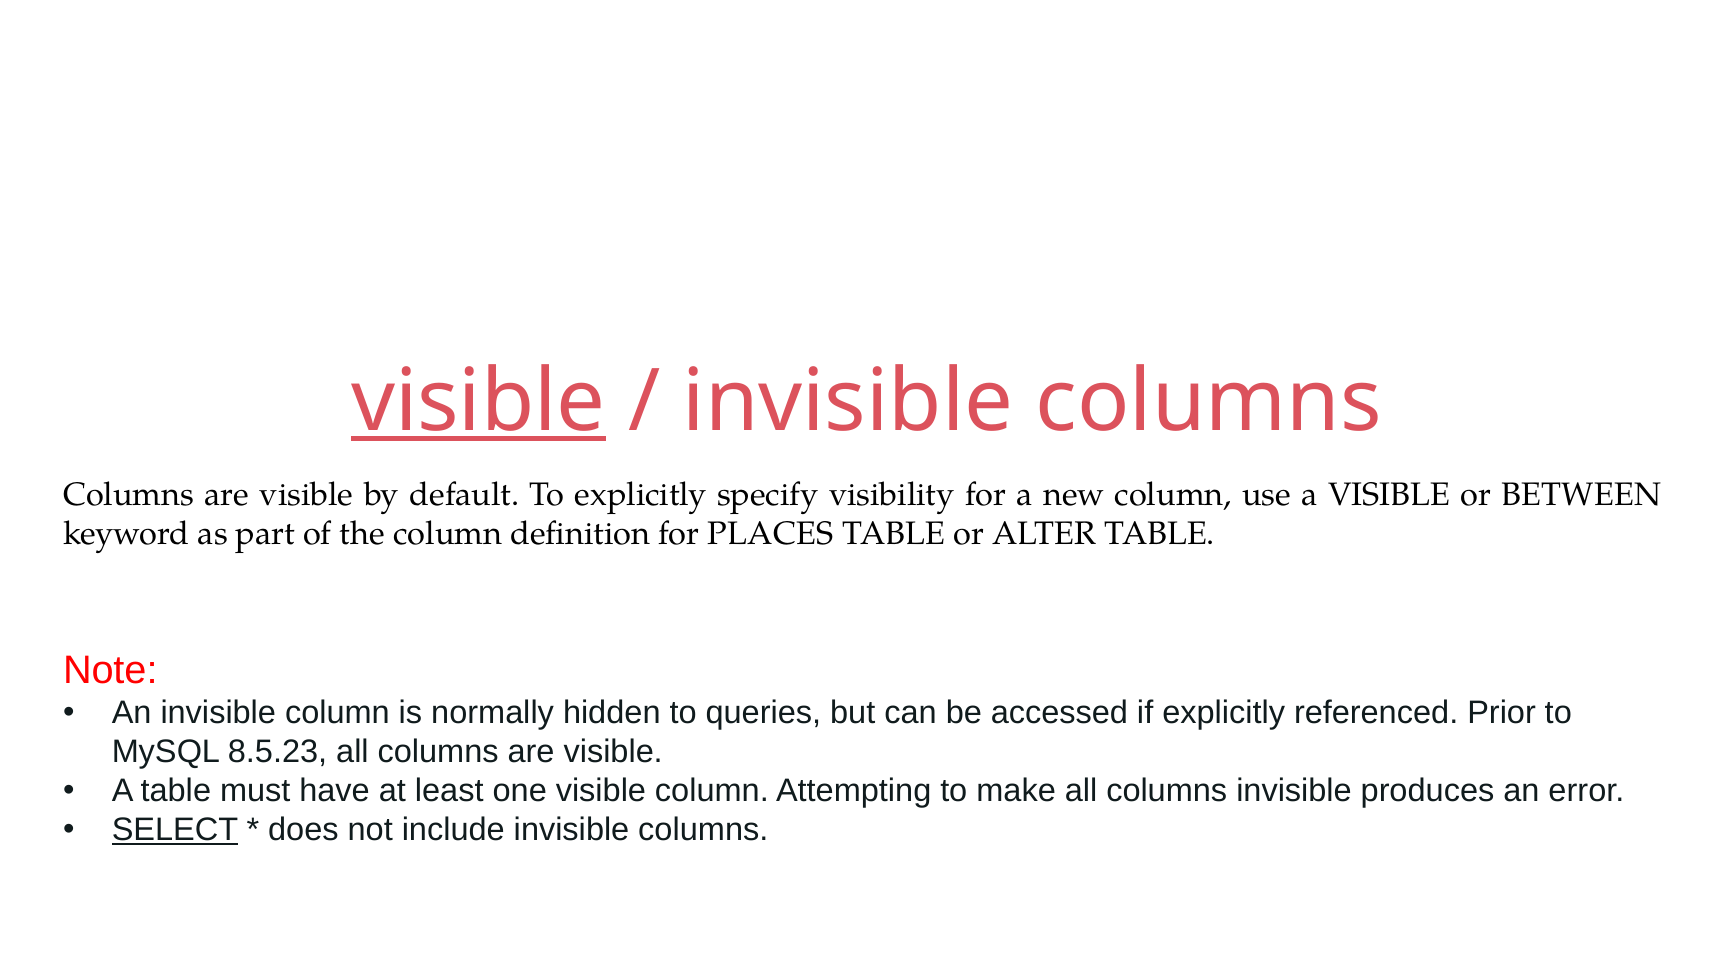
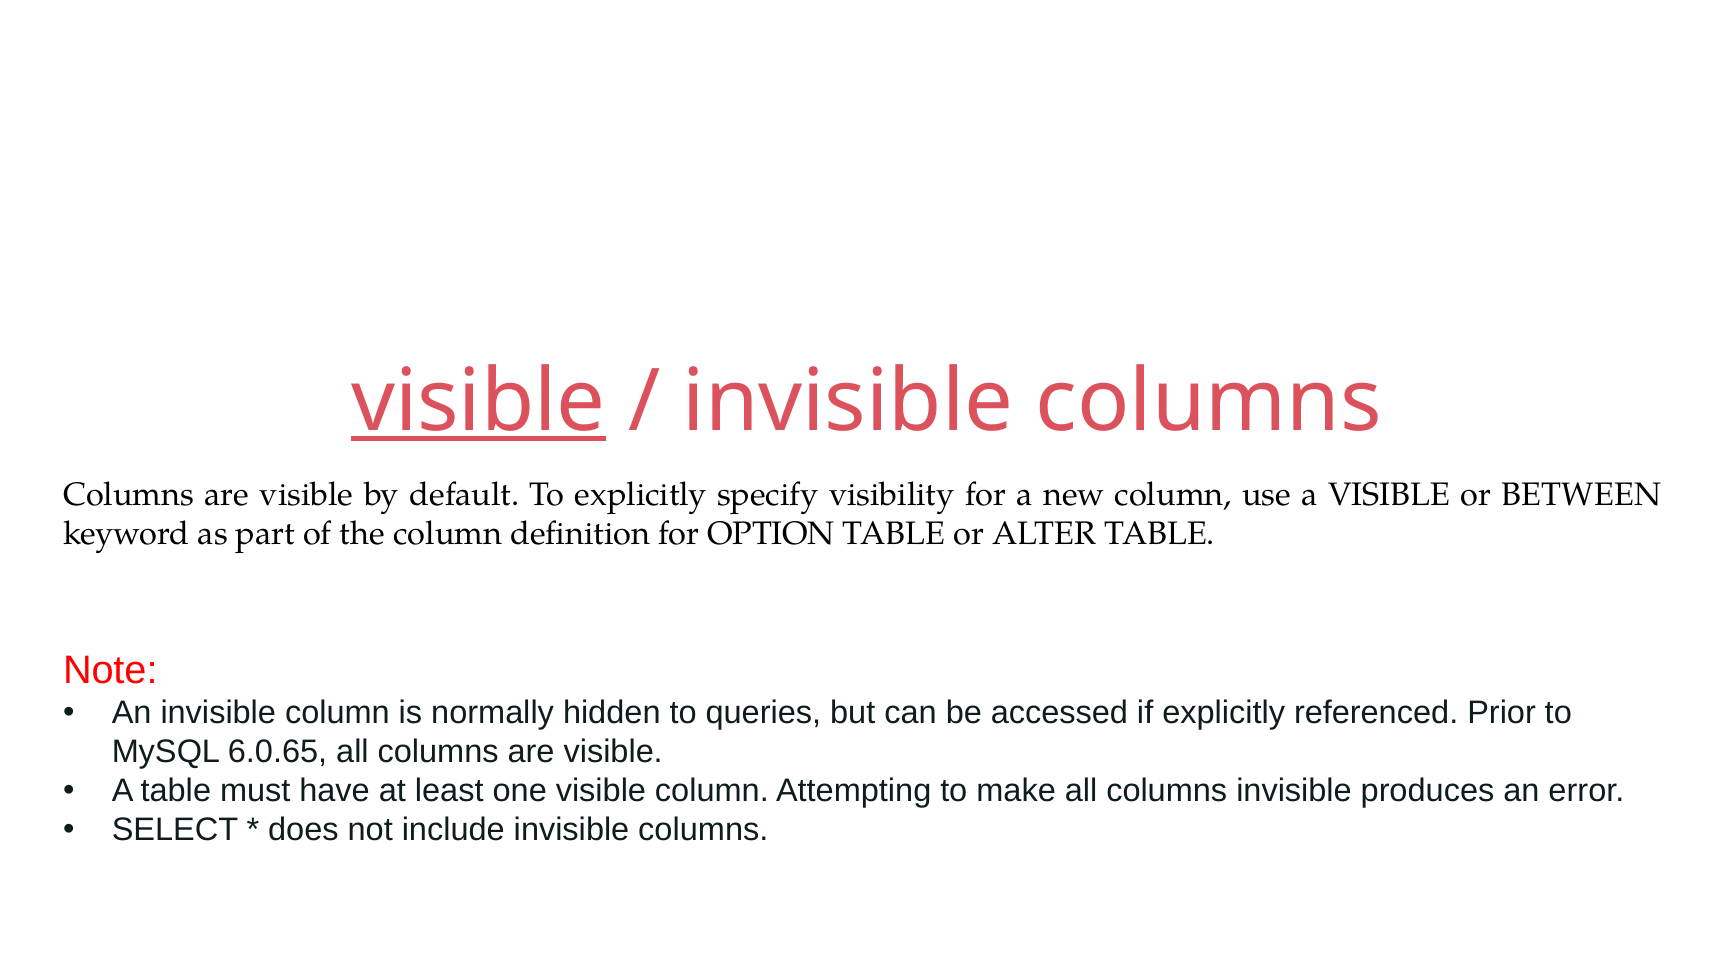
PLACES: PLACES -> OPTION
8.5.23: 8.5.23 -> 6.0.65
SELECT underline: present -> none
